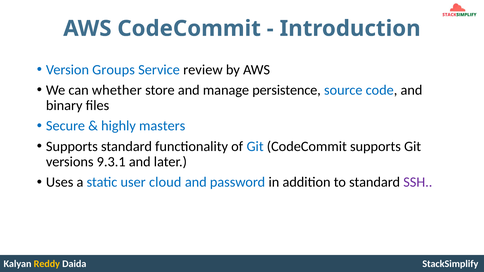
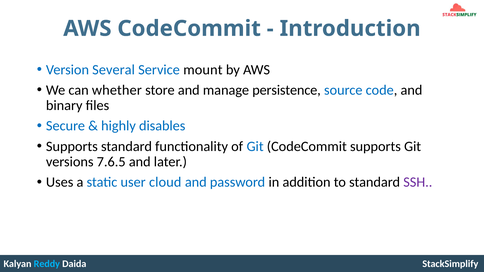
Groups: Groups -> Several
review: review -> mount
masters: masters -> disables
9.3.1: 9.3.1 -> 7.6.5
Reddy colour: yellow -> light blue
